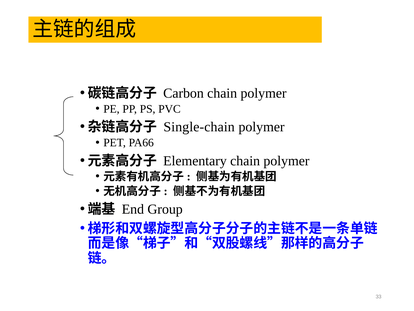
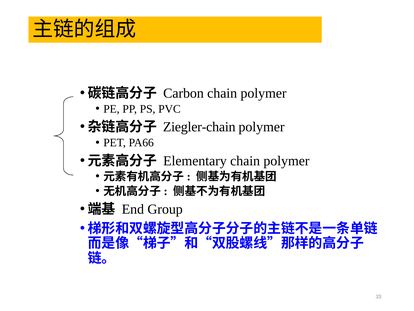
Single-chain: Single-chain -> Ziegler-chain
